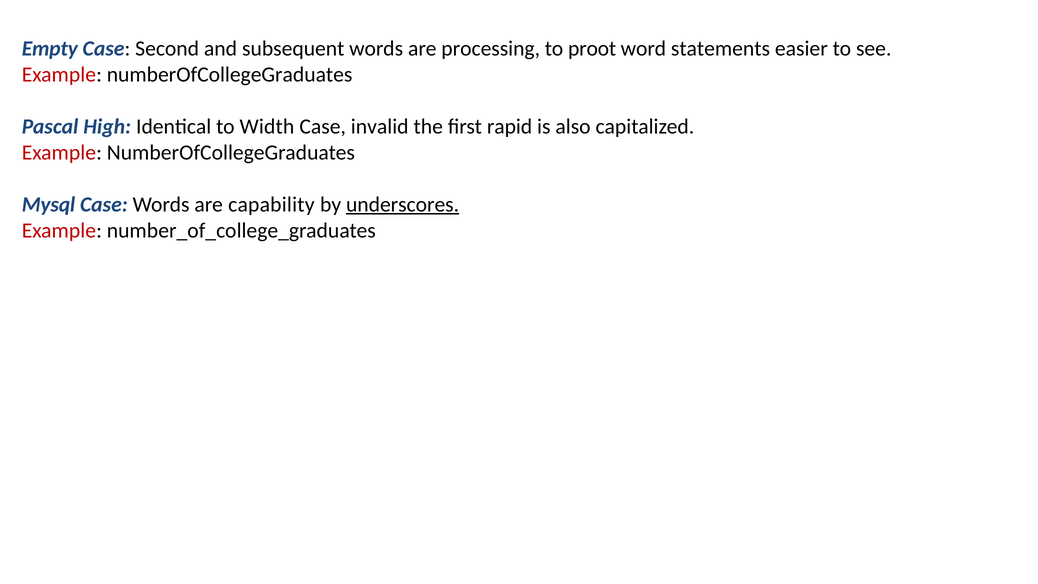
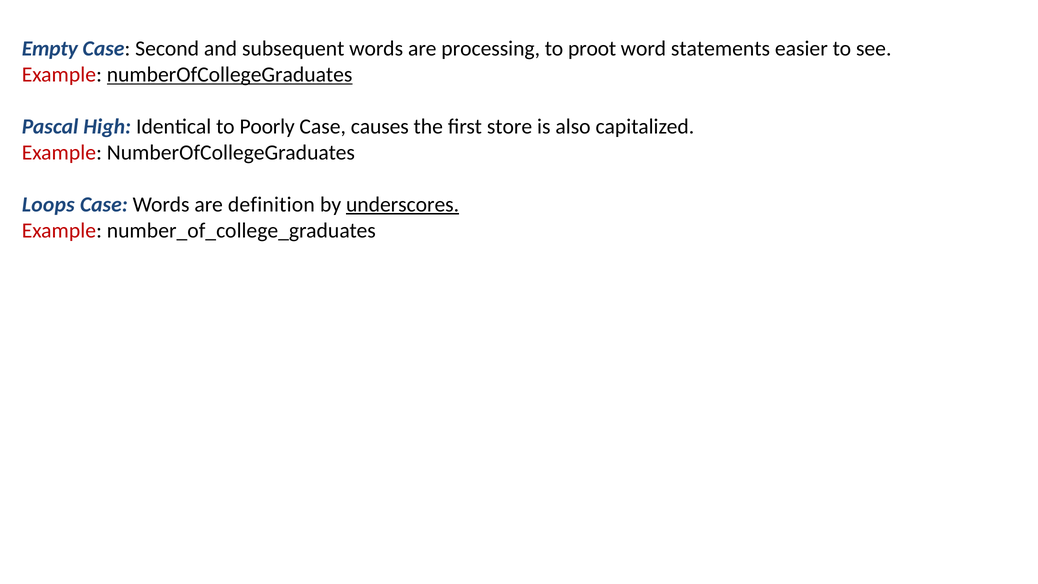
numberOfCollegeGraduates at (230, 75) underline: none -> present
Width: Width -> Poorly
invalid: invalid -> causes
rapid: rapid -> store
Mysql: Mysql -> Loops
capability: capability -> definition
